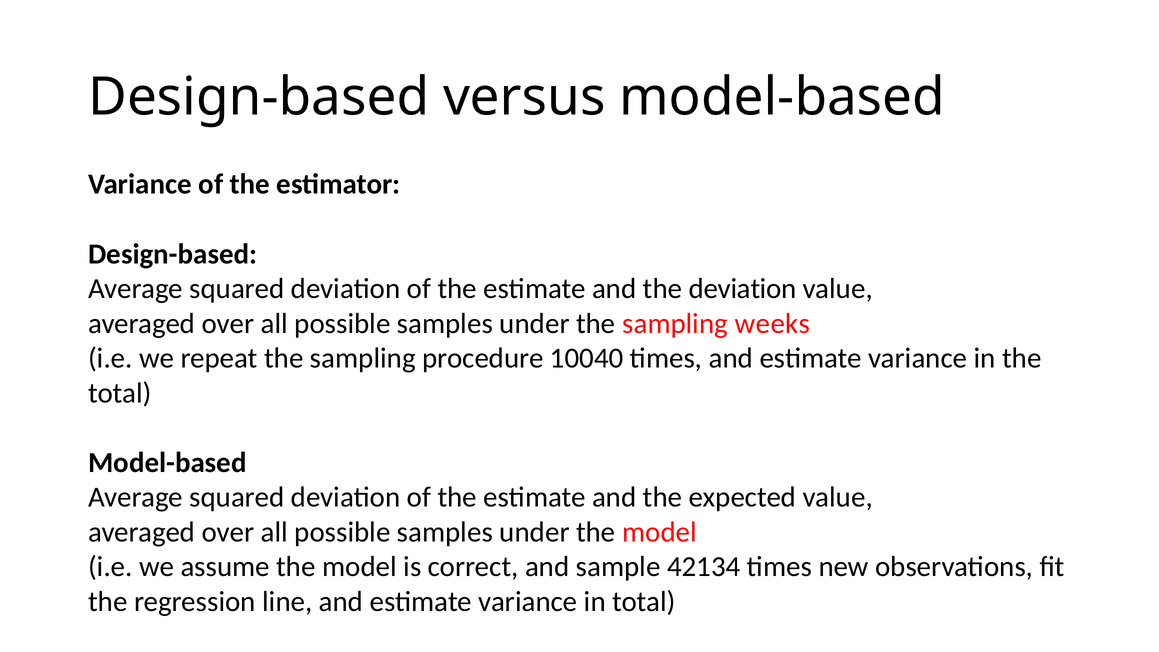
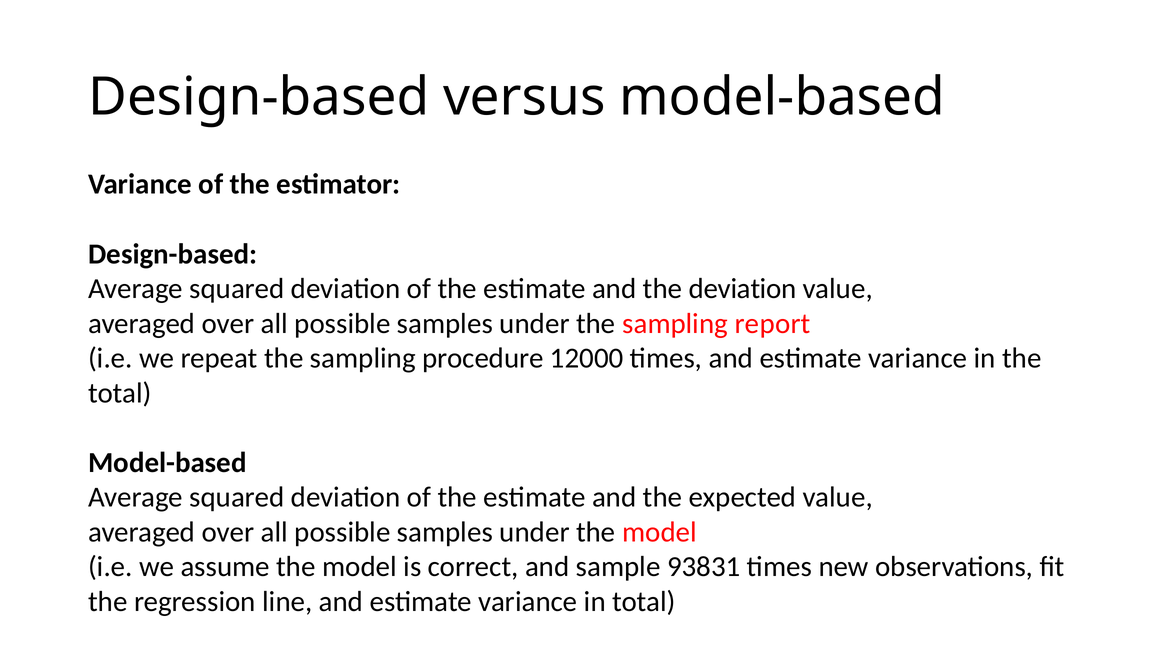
weeks: weeks -> report
10040: 10040 -> 12000
42134: 42134 -> 93831
